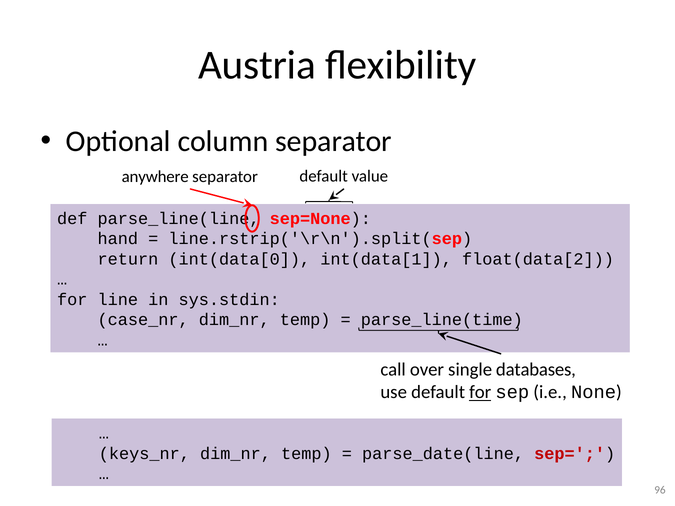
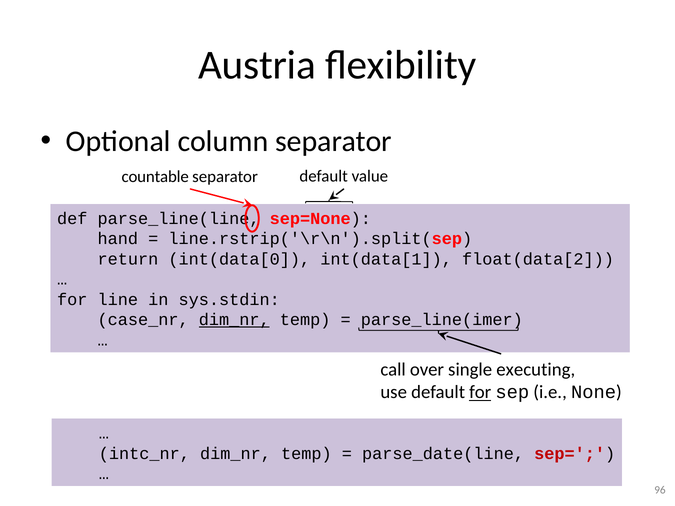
anywhere: anywhere -> countable
dim_nr at (234, 320) underline: none -> present
parse_line(time: parse_line(time -> parse_line(imer
databases: databases -> executing
keys_nr: keys_nr -> intc_nr
